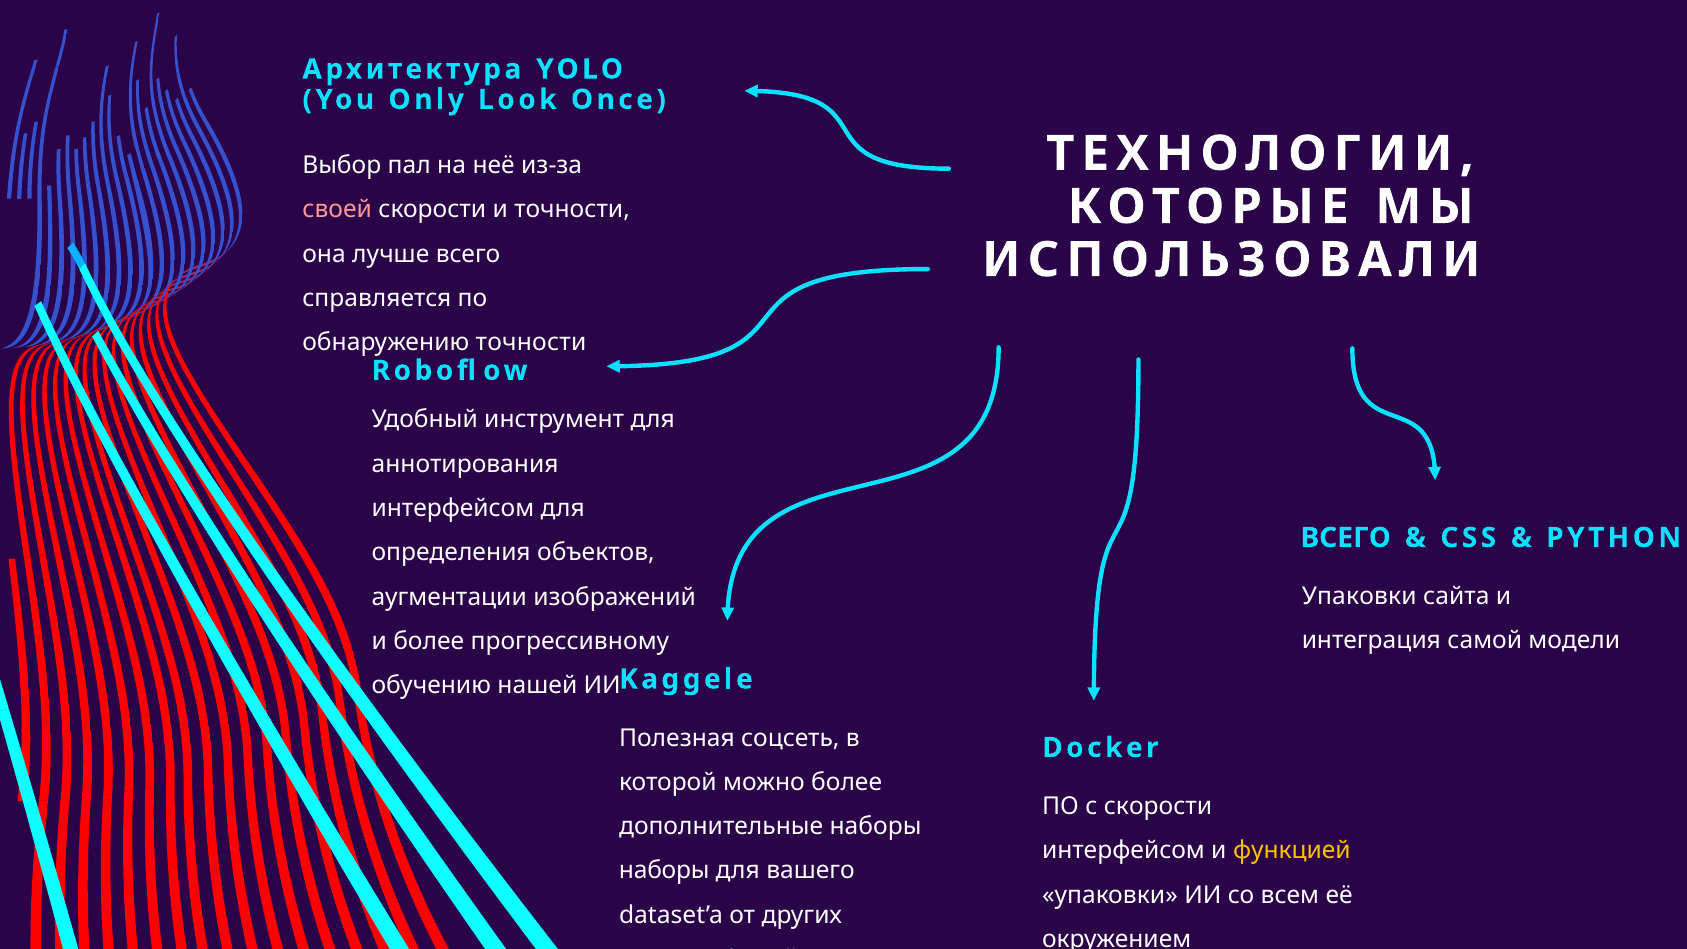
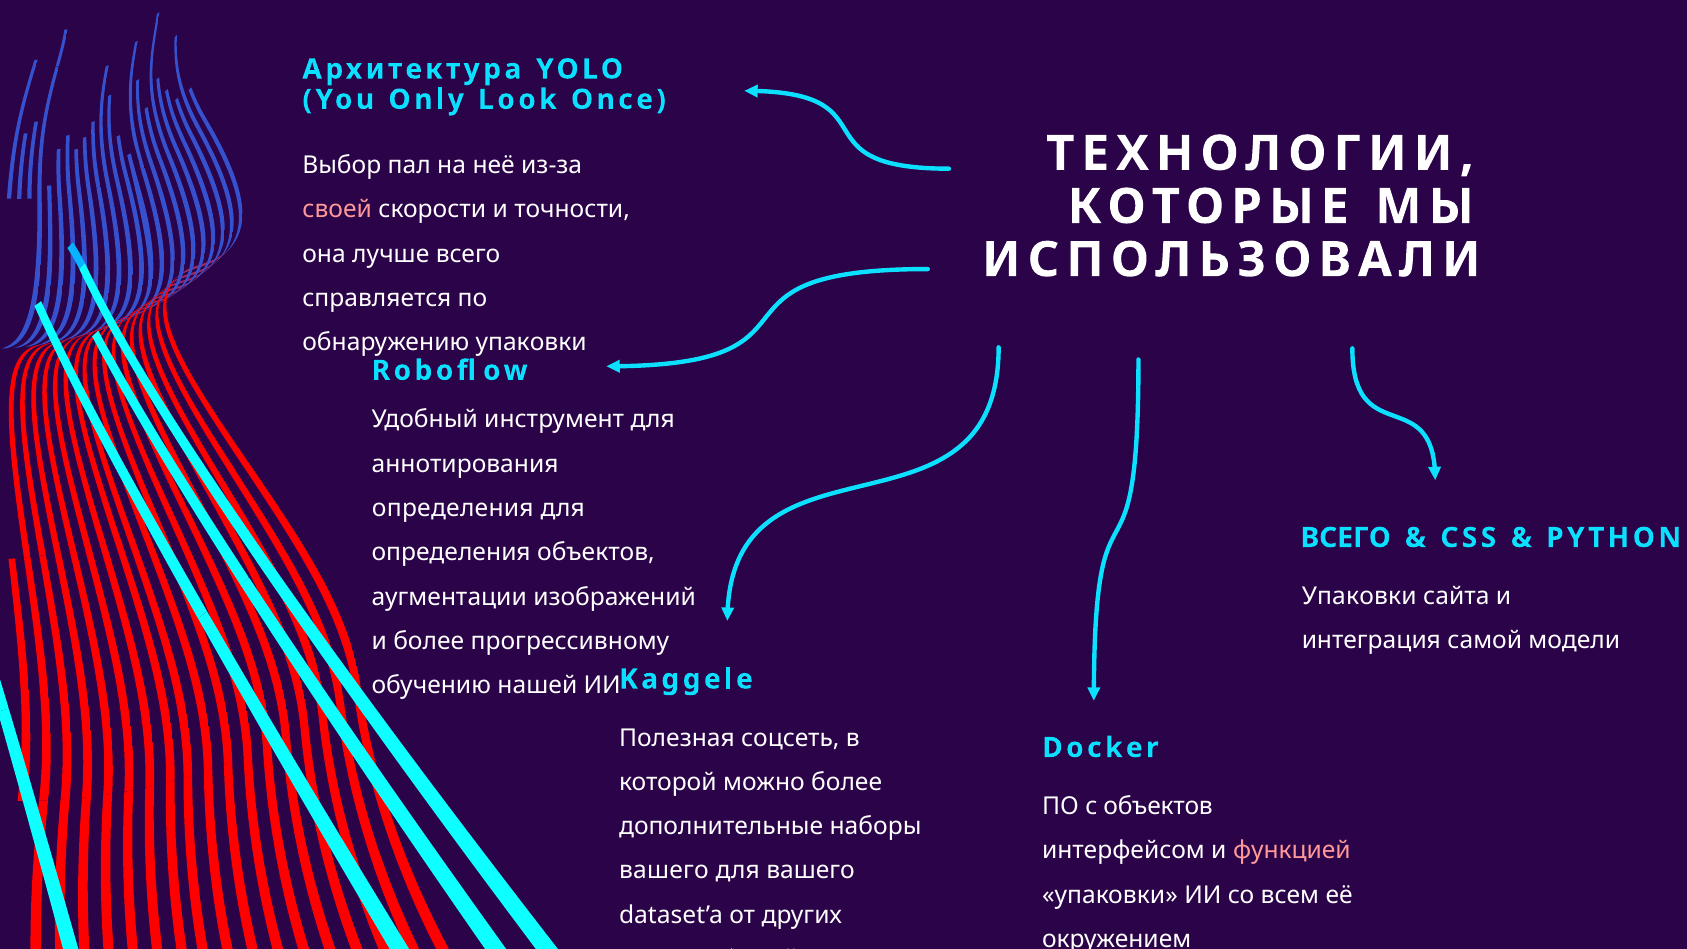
обнаружению точности: точности -> упаковки
интерфейсом at (453, 508): интерфейсом -> определения
с скорости: скорости -> объектов
функцией colour: yellow -> pink
наборы at (664, 871): наборы -> вашего
